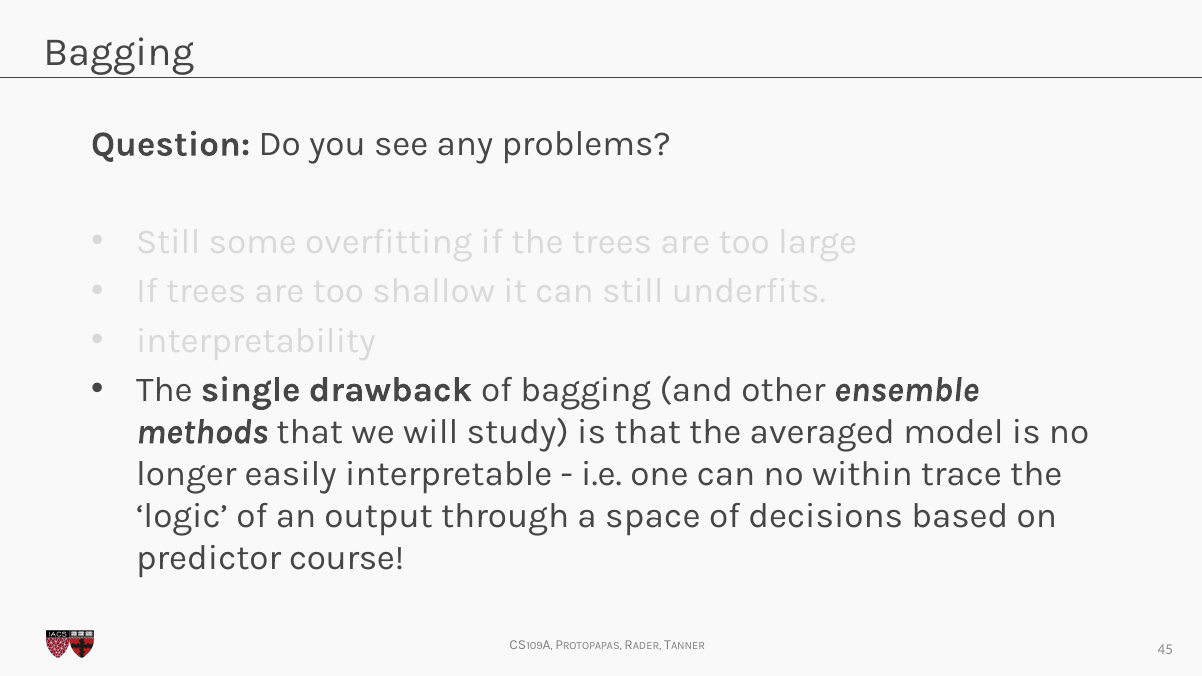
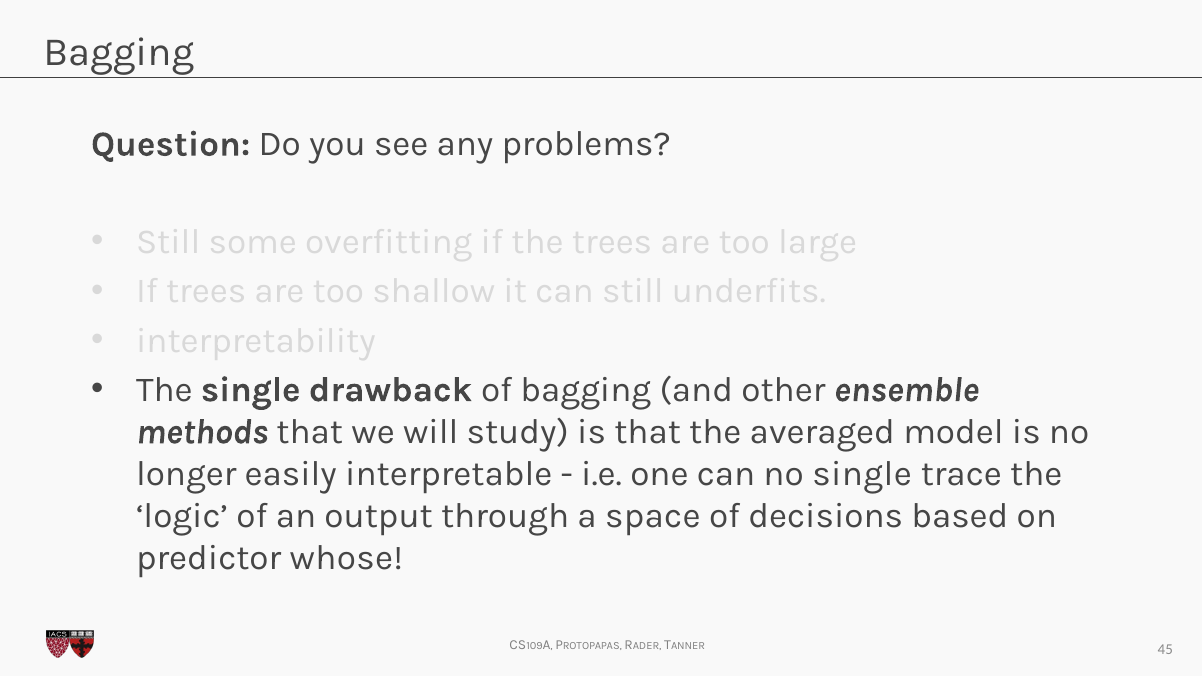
no within: within -> single
course: course -> whose
